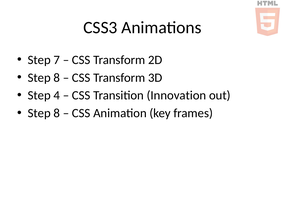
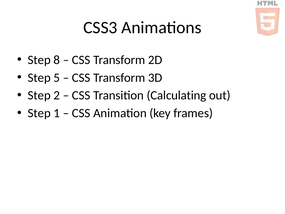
7: 7 -> 8
8 at (57, 78): 8 -> 5
4: 4 -> 2
Innovation: Innovation -> Calculating
8 at (57, 113): 8 -> 1
